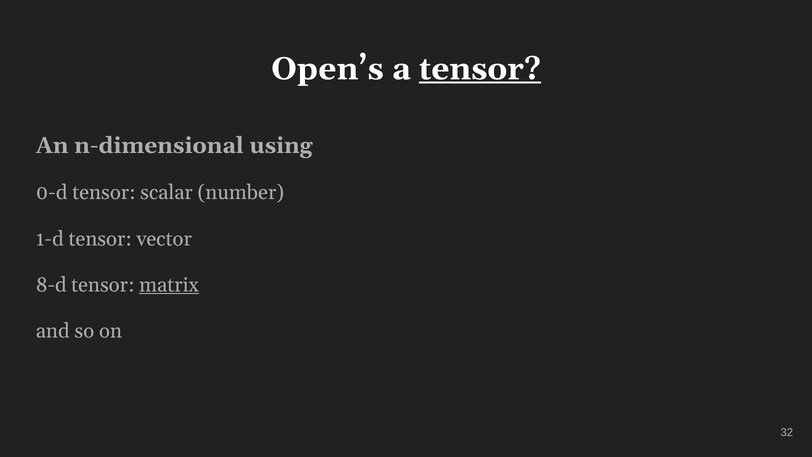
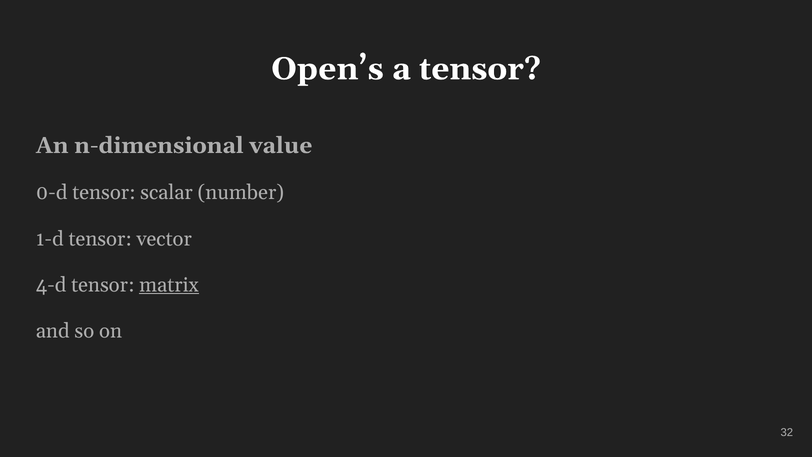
tensor at (480, 69) underline: present -> none
using: using -> value
8-d: 8-d -> 4-d
